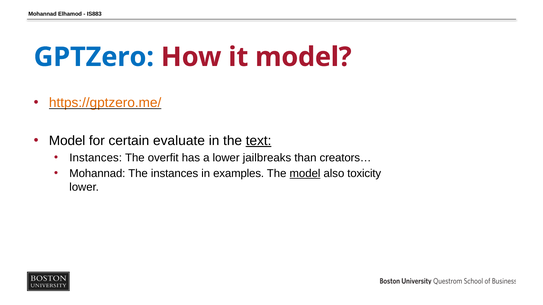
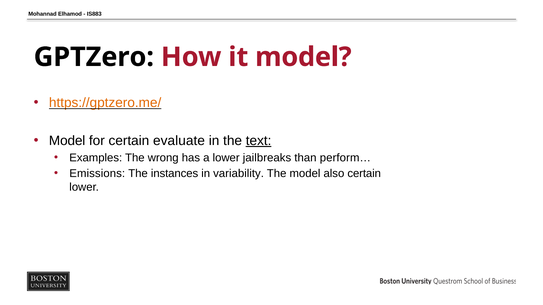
GPTZero colour: blue -> black
Instances at (96, 158): Instances -> Examples
overfit: overfit -> wrong
creators…: creators… -> perform…
Mohannad at (97, 174): Mohannad -> Emissions
examples: examples -> variability
model at (305, 174) underline: present -> none
also toxicity: toxicity -> certain
